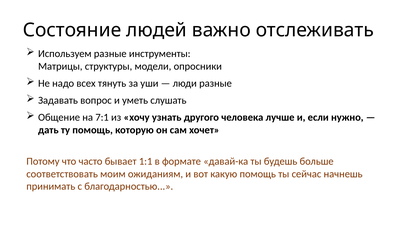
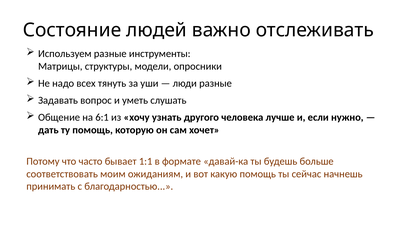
7:1: 7:1 -> 6:1
